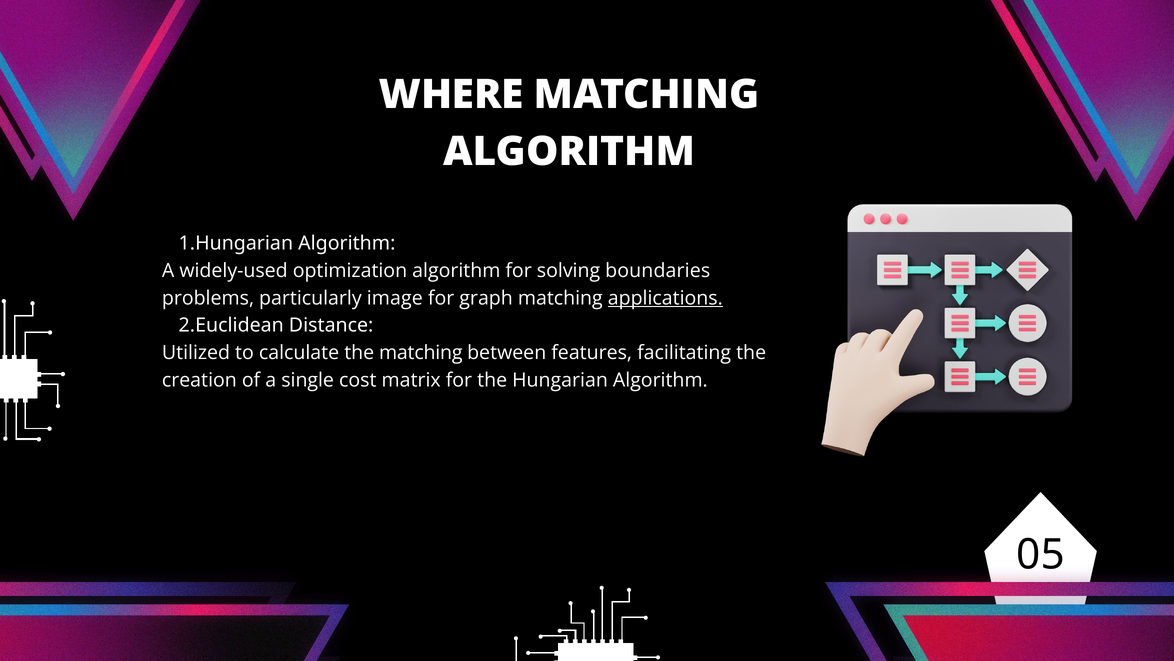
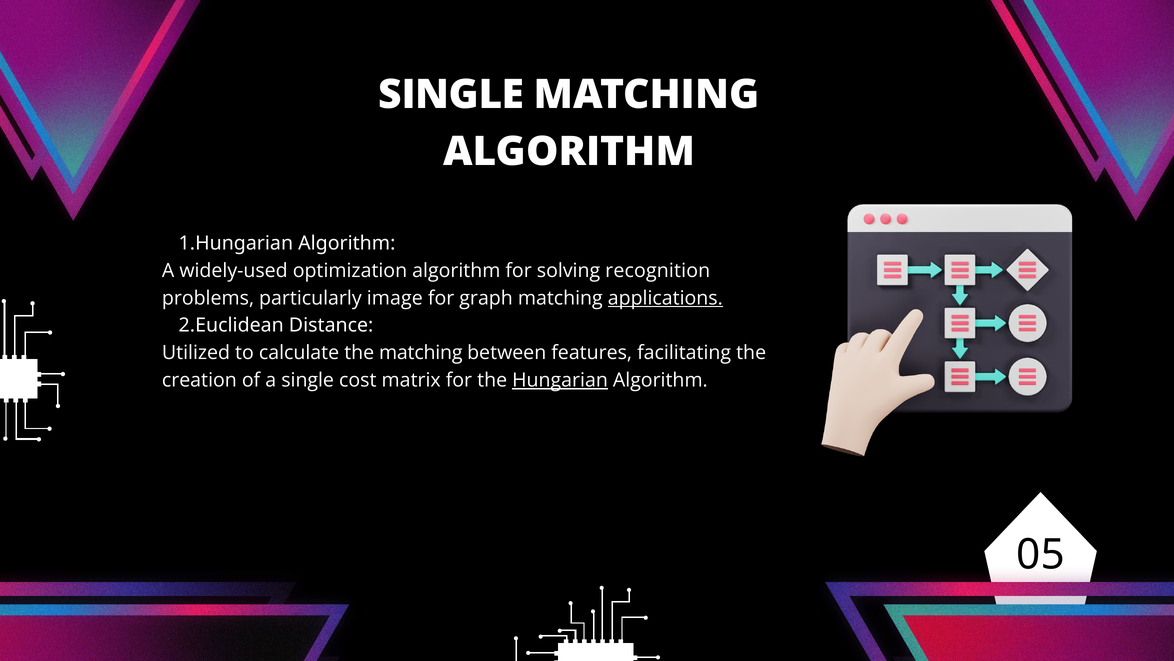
WHERE at (451, 95): WHERE -> SINGLE
boundaries: boundaries -> recognition
Hungarian underline: none -> present
